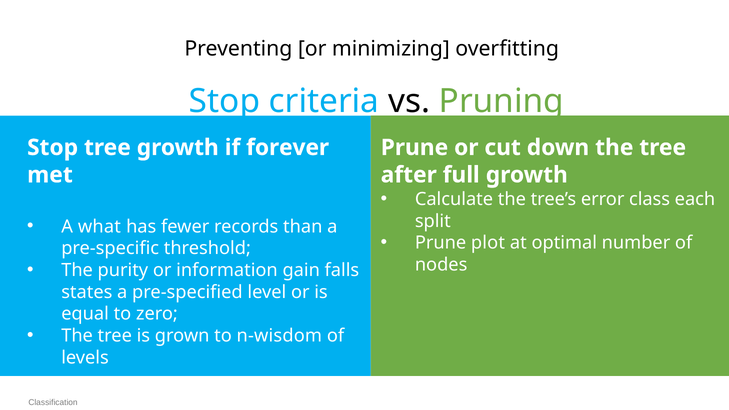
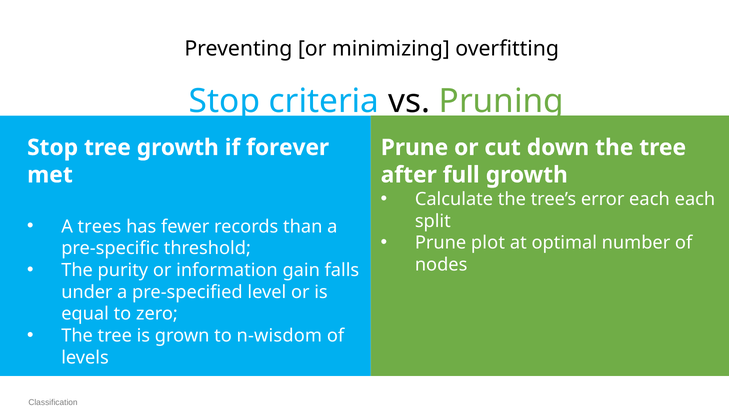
error class: class -> each
what: what -> trees
states: states -> under
